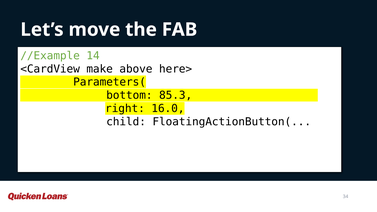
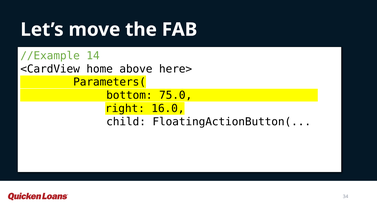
make: make -> home
85.3: 85.3 -> 75.0
